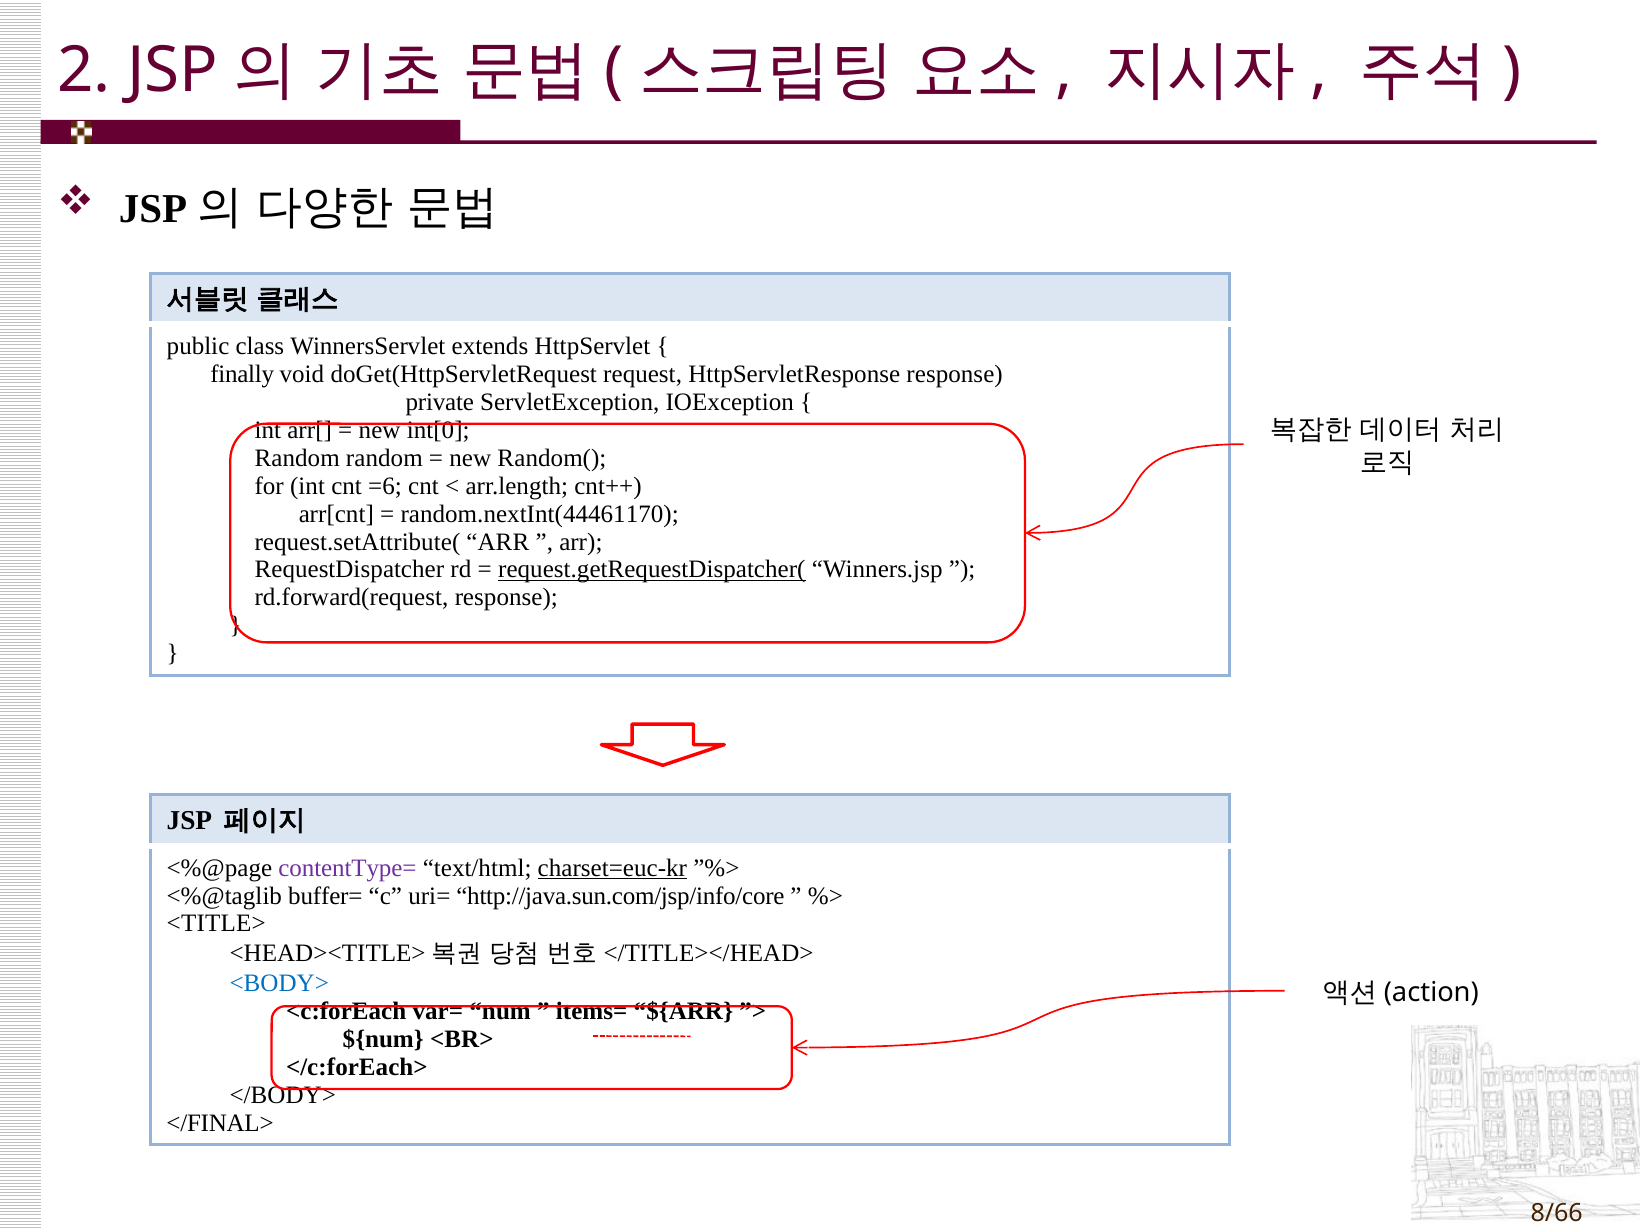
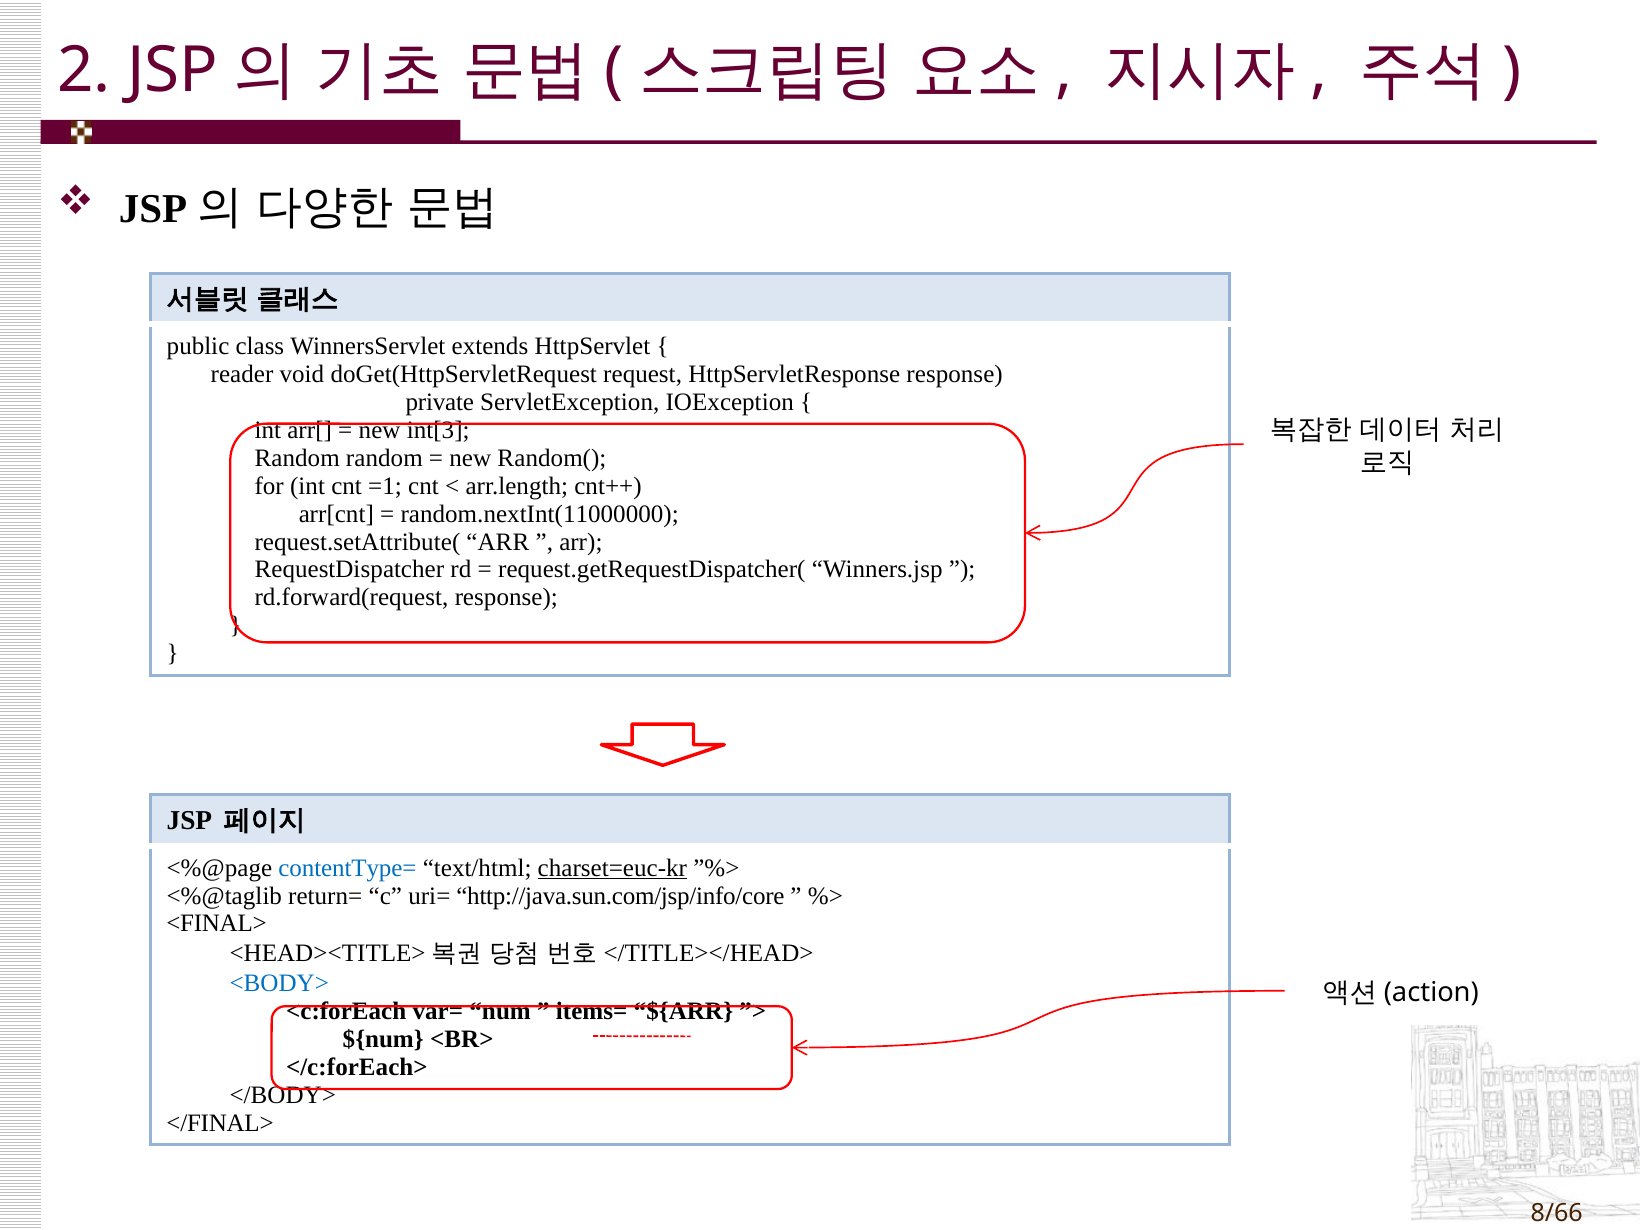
finally: finally -> reader
int[0: int[0 -> int[3
=6: =6 -> =1
random.nextInt(44461170: random.nextInt(44461170 -> random.nextInt(11000000
request.getRequestDispatcher( underline: present -> none
contentType= colour: purple -> blue
buffer=: buffer= -> return=
<TITLE>: <TITLE> -> <FINAL>
